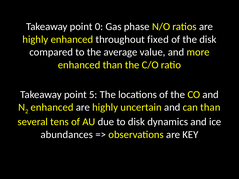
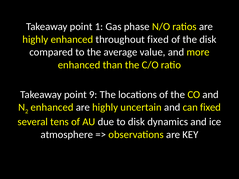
0: 0 -> 1
5: 5 -> 9
can than: than -> fixed
abundances: abundances -> atmosphere
